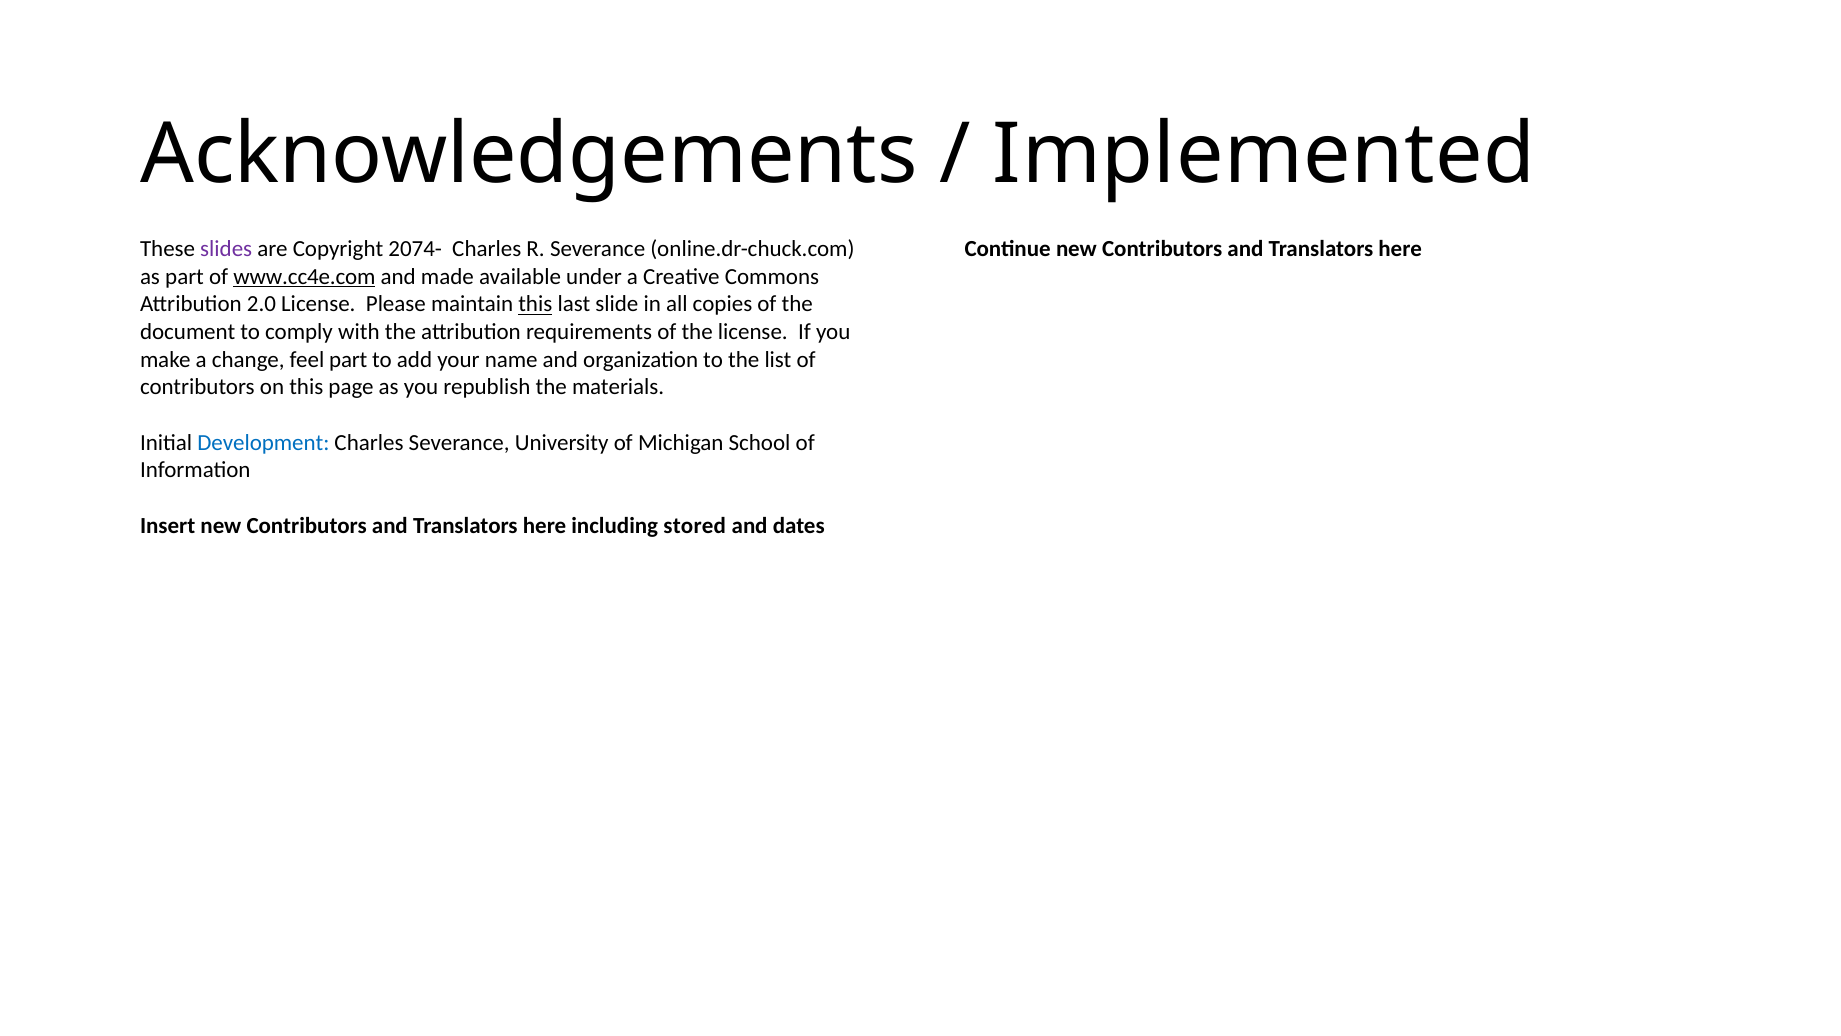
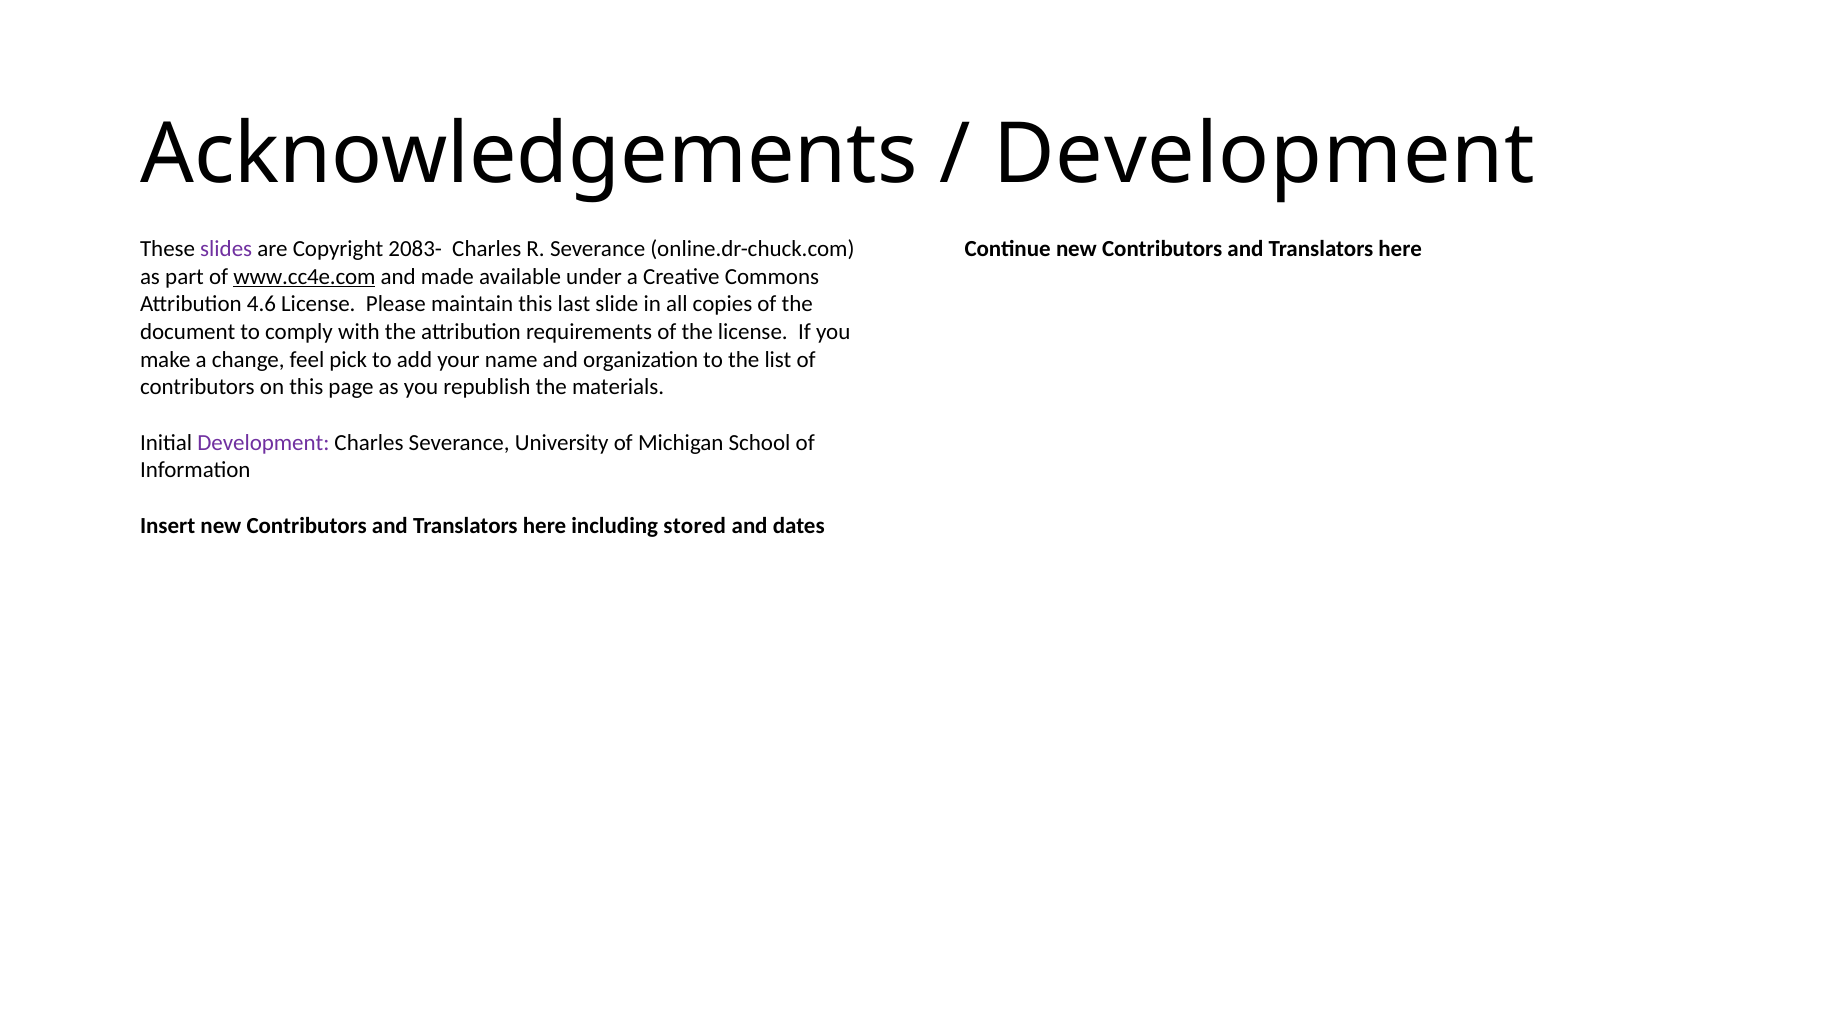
Implemented at (1264, 155): Implemented -> Development
2074-: 2074- -> 2083-
2.0: 2.0 -> 4.6
this at (535, 304) underline: present -> none
feel part: part -> pick
Development at (263, 442) colour: blue -> purple
